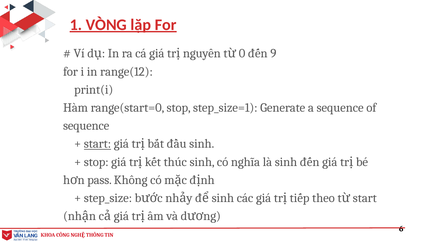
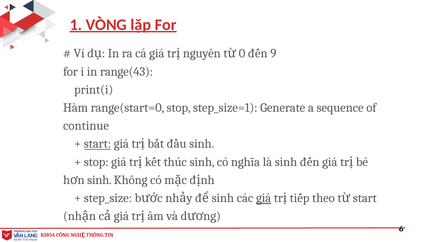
range(12: range(12 -> range(43
sequence at (86, 126): sequence -> continue
pass at (99, 180): pass -> sinh
giá at (264, 198) underline: none -> present
